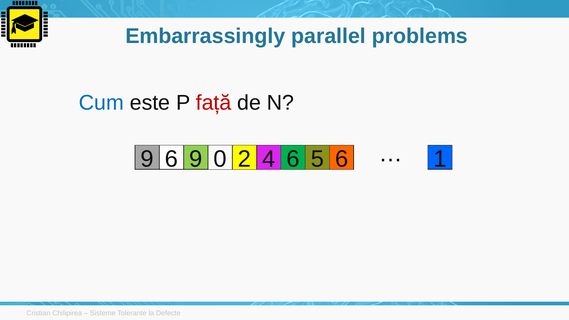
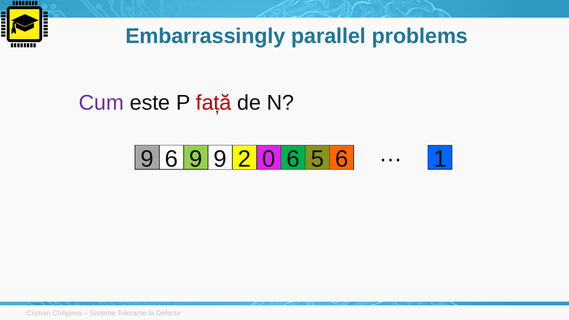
Cum colour: blue -> purple
9 0: 0 -> 9
4: 4 -> 0
